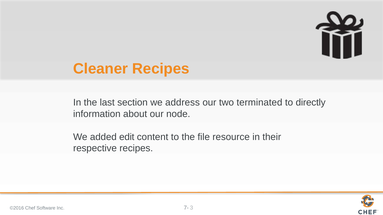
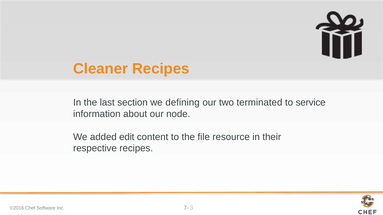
address: address -> defining
directly: directly -> service
